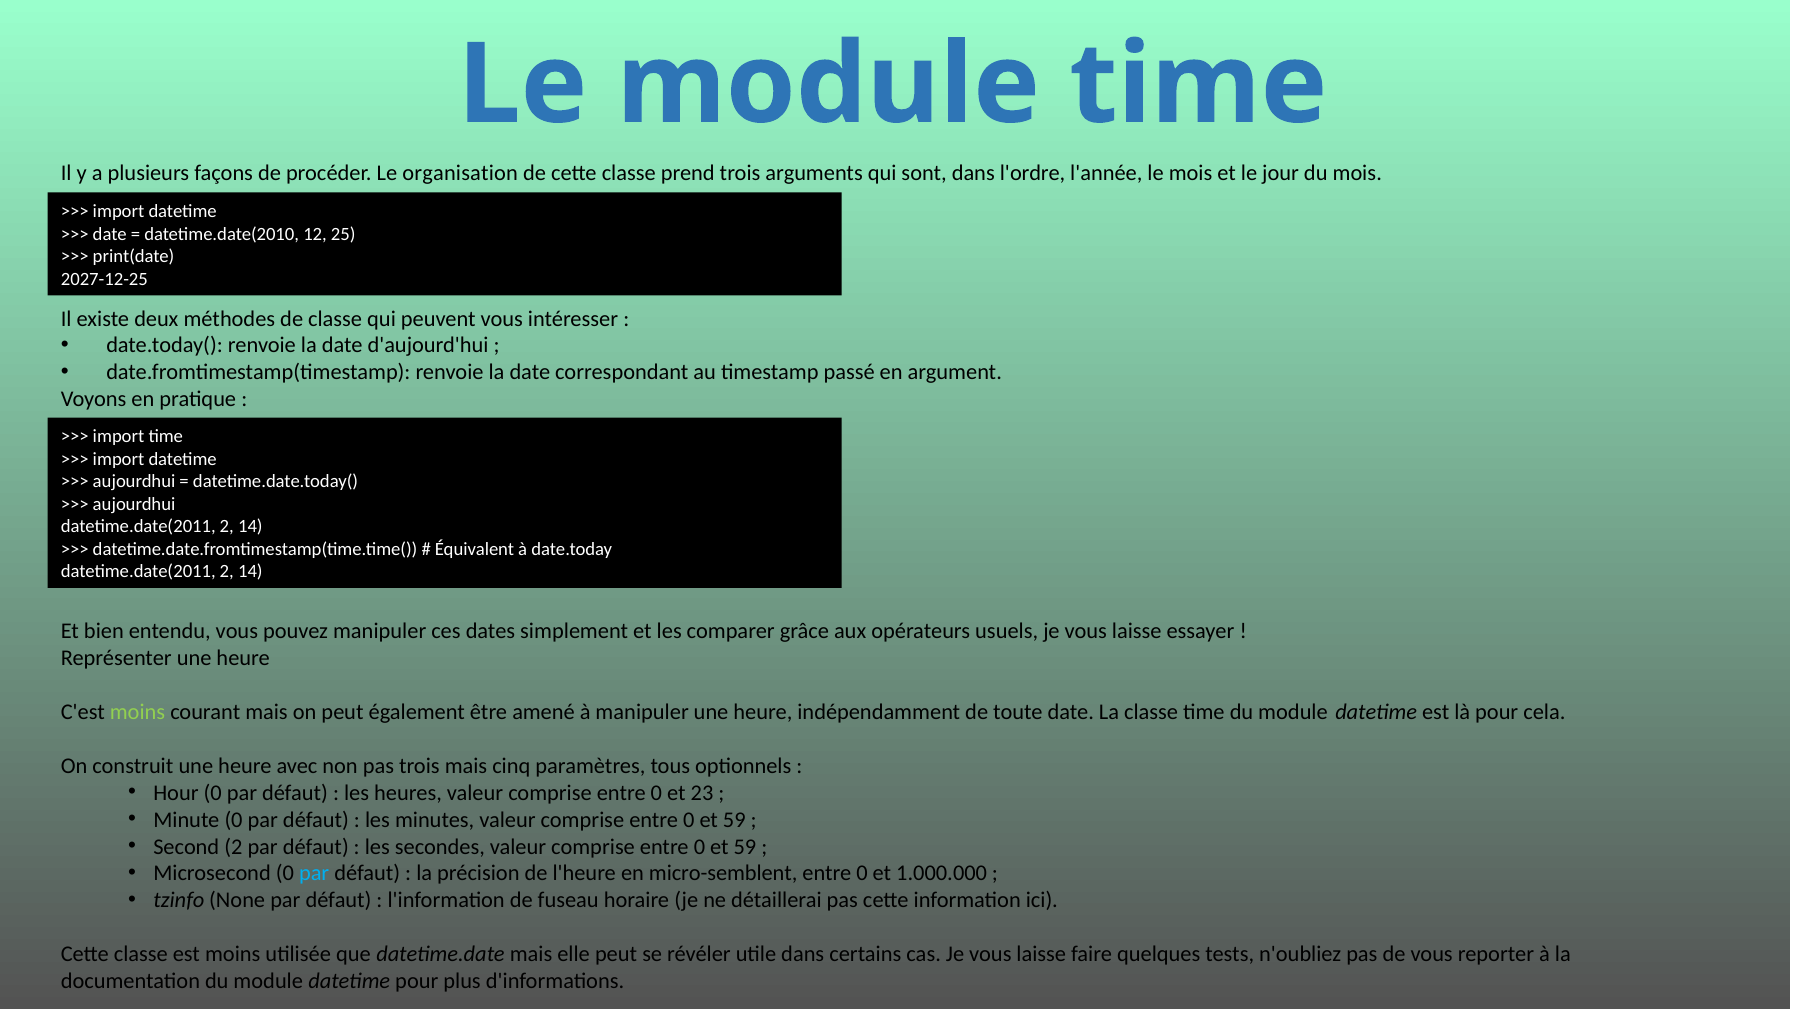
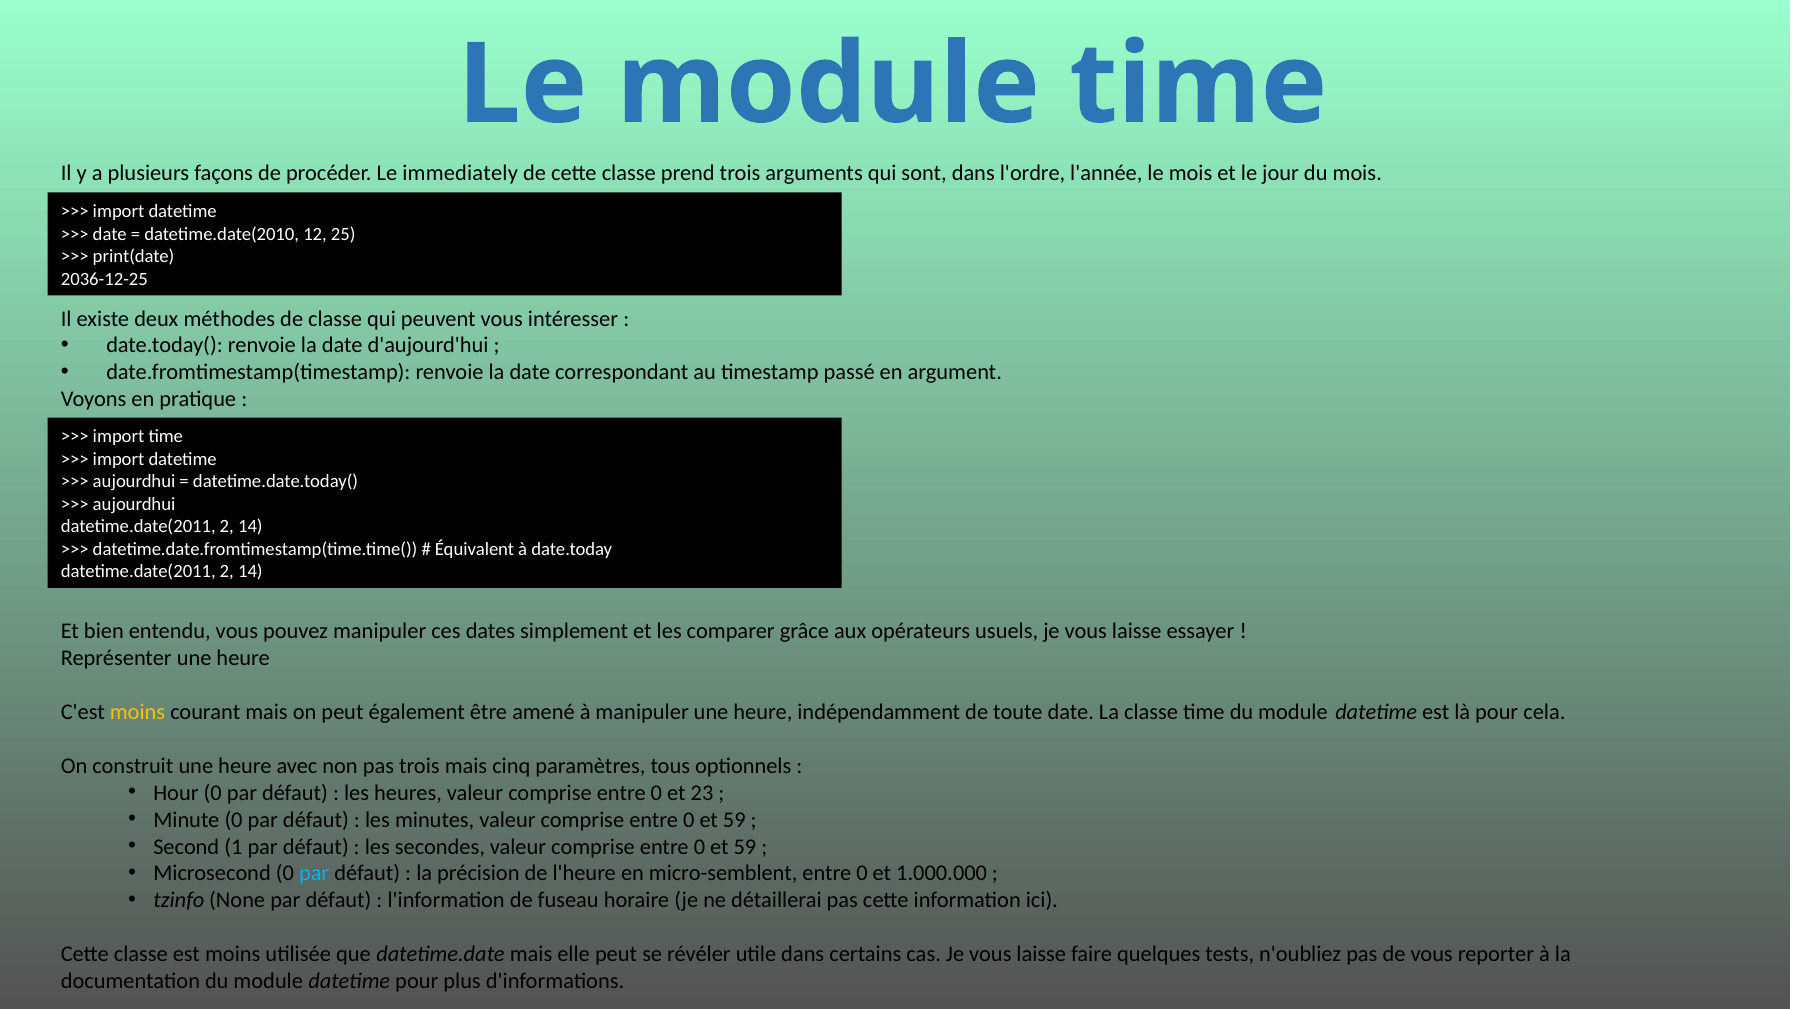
organisation: organisation -> immediately
2027-12-25: 2027-12-25 -> 2036-12-25
moins at (138, 712) colour: light green -> yellow
Second 2: 2 -> 1
